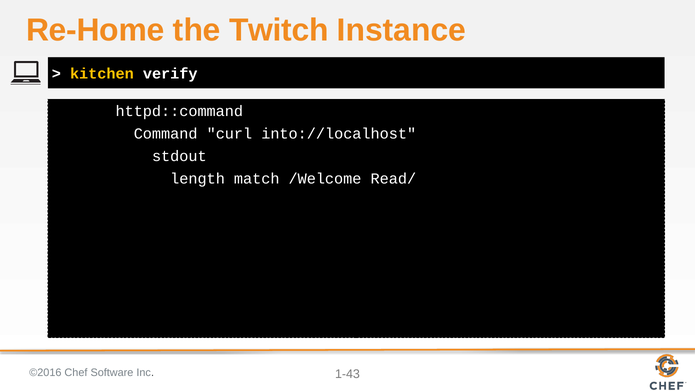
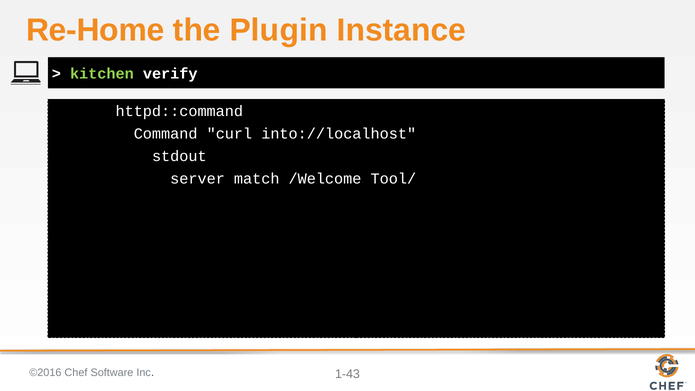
Twitch: Twitch -> Plugin
kitchen colour: yellow -> light green
length: length -> server
Read/: Read/ -> Tool/
